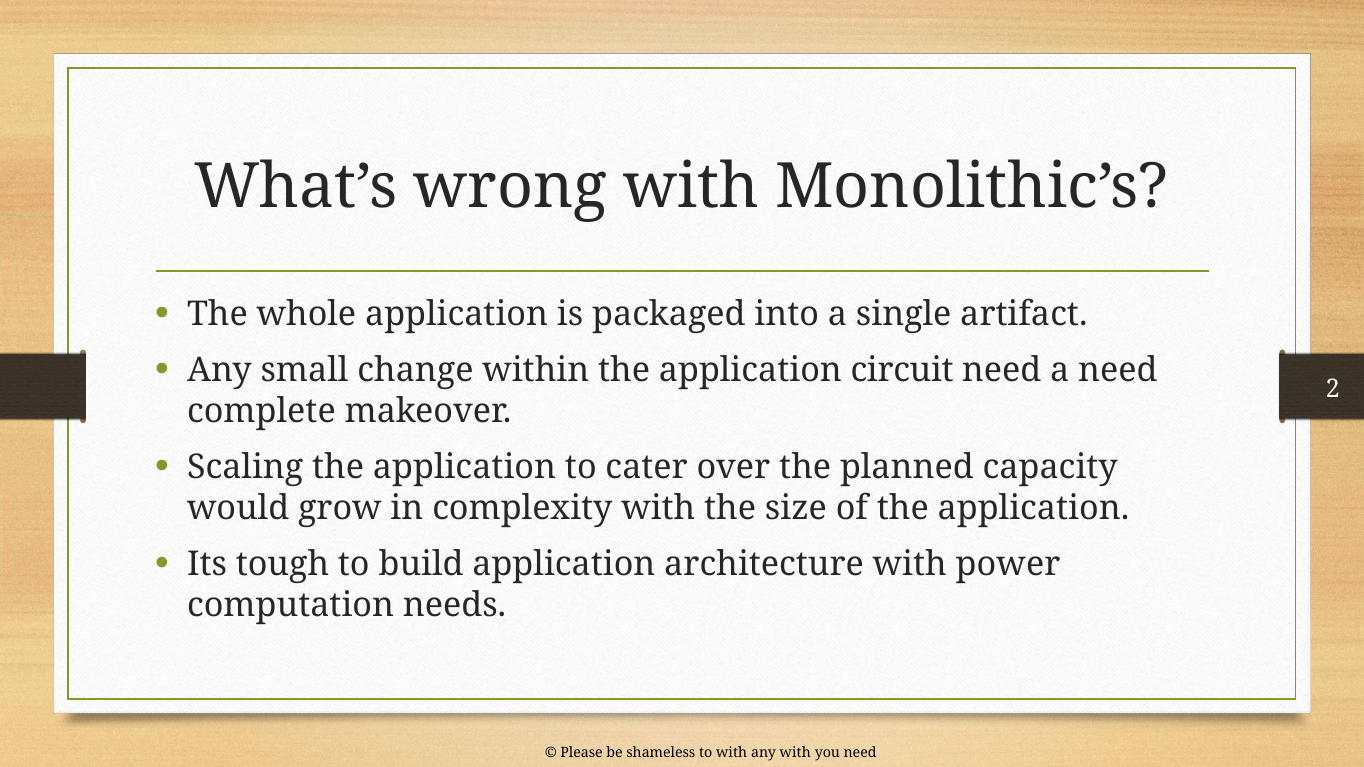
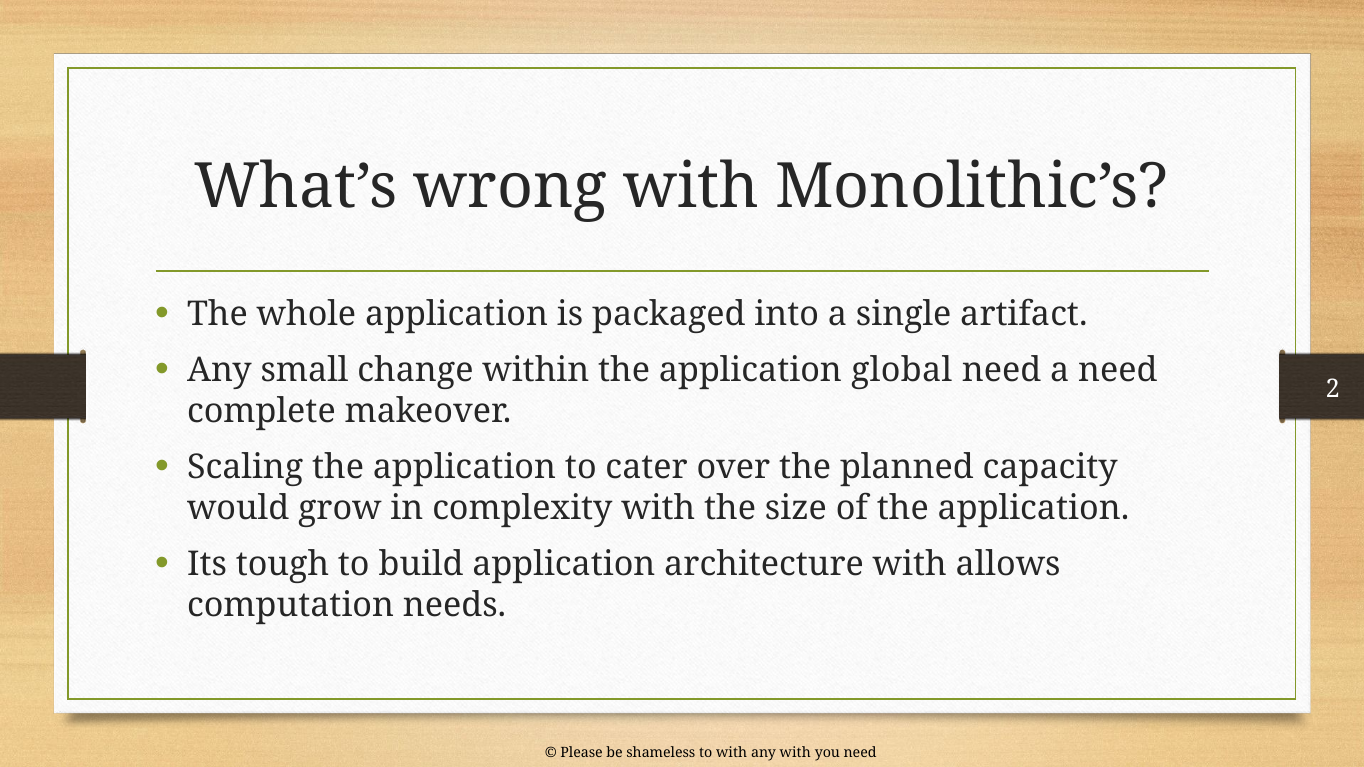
circuit: circuit -> global
power: power -> allows
